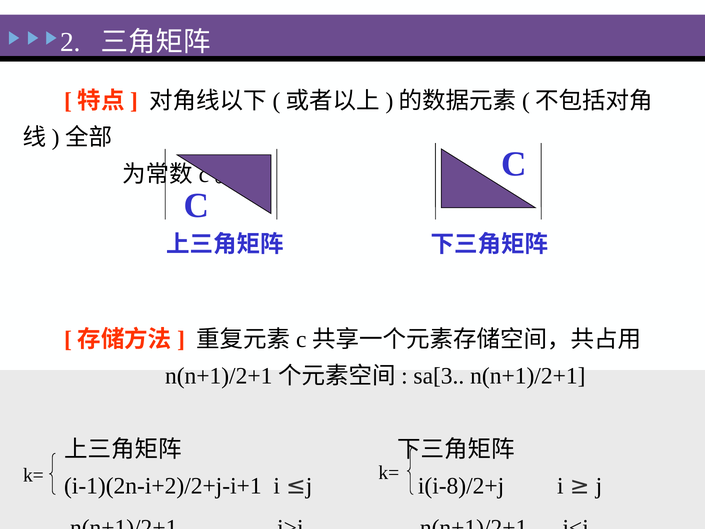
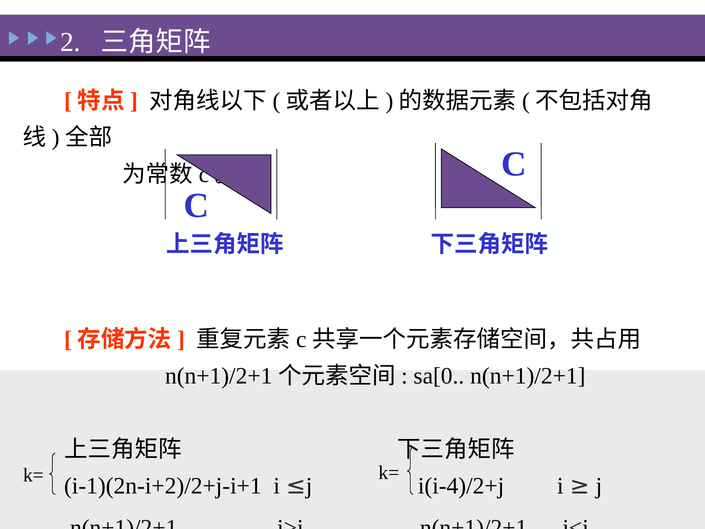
sa[3: sa[3 -> sa[0
i(i-8)/2+j: i(i-8)/2+j -> i(i-4)/2+j
